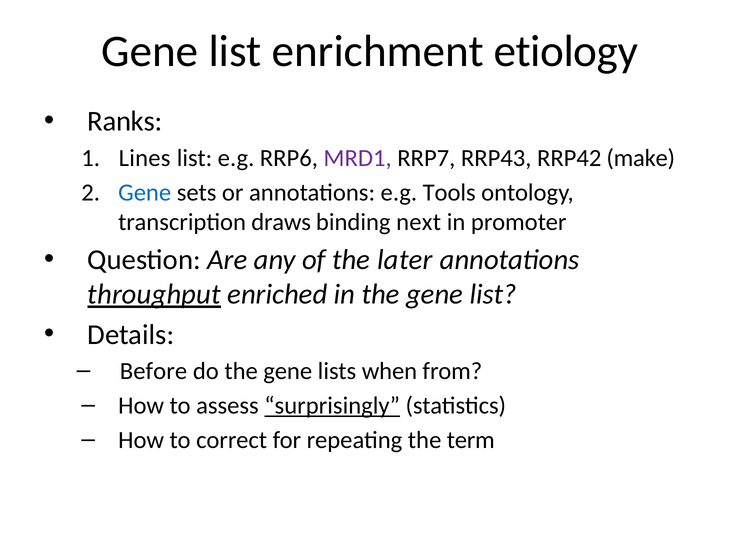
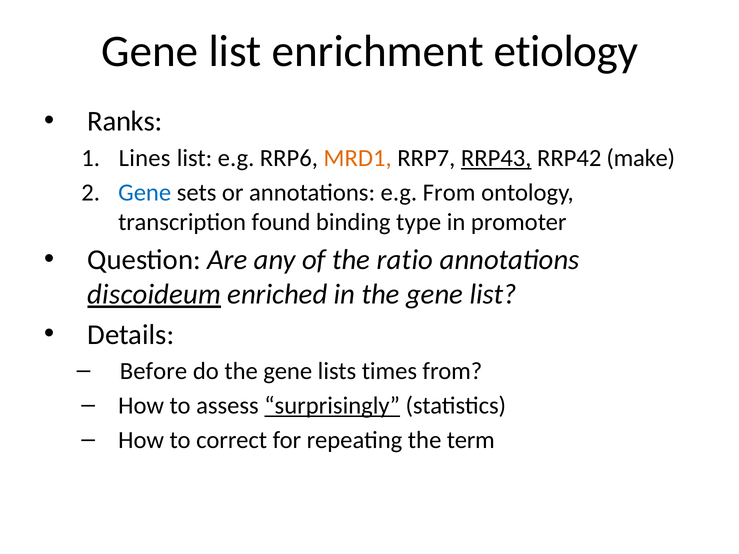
MRD1 colour: purple -> orange
RRP43 underline: none -> present
e.g Tools: Tools -> From
draws: draws -> found
next: next -> type
later: later -> ratio
throughput: throughput -> discoideum
when: when -> times
